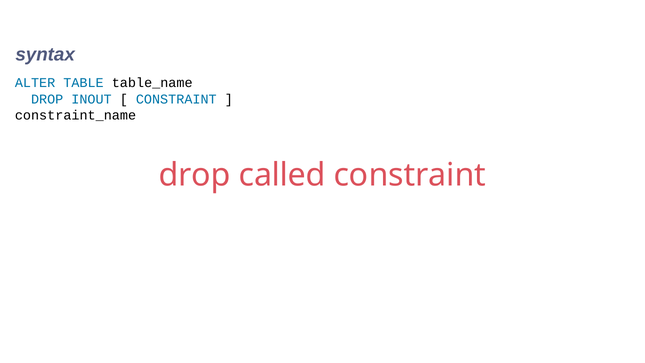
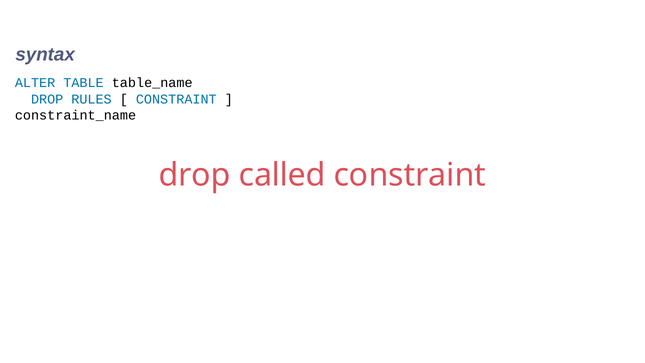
INOUT: INOUT -> RULES
